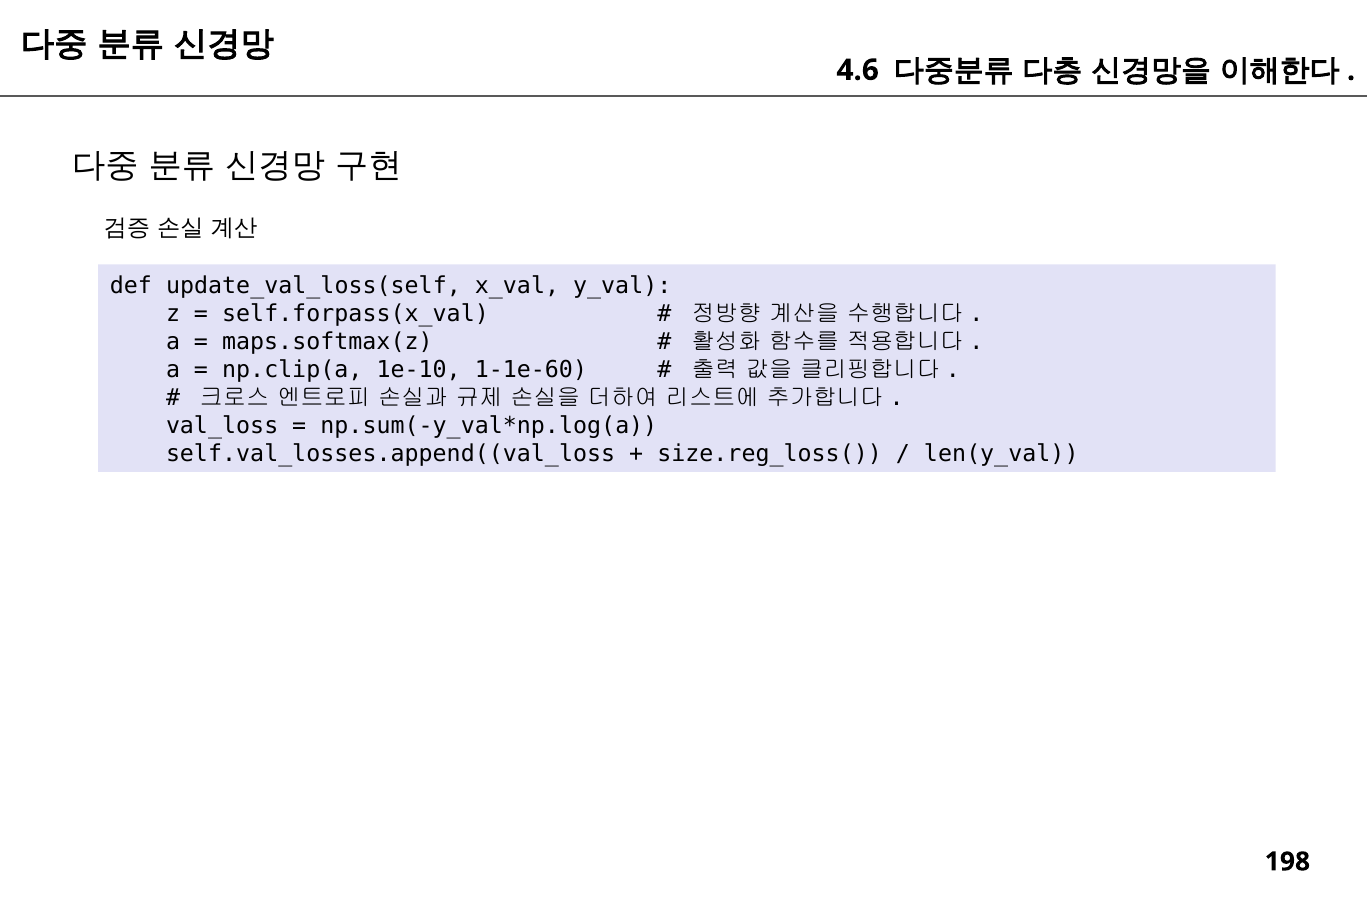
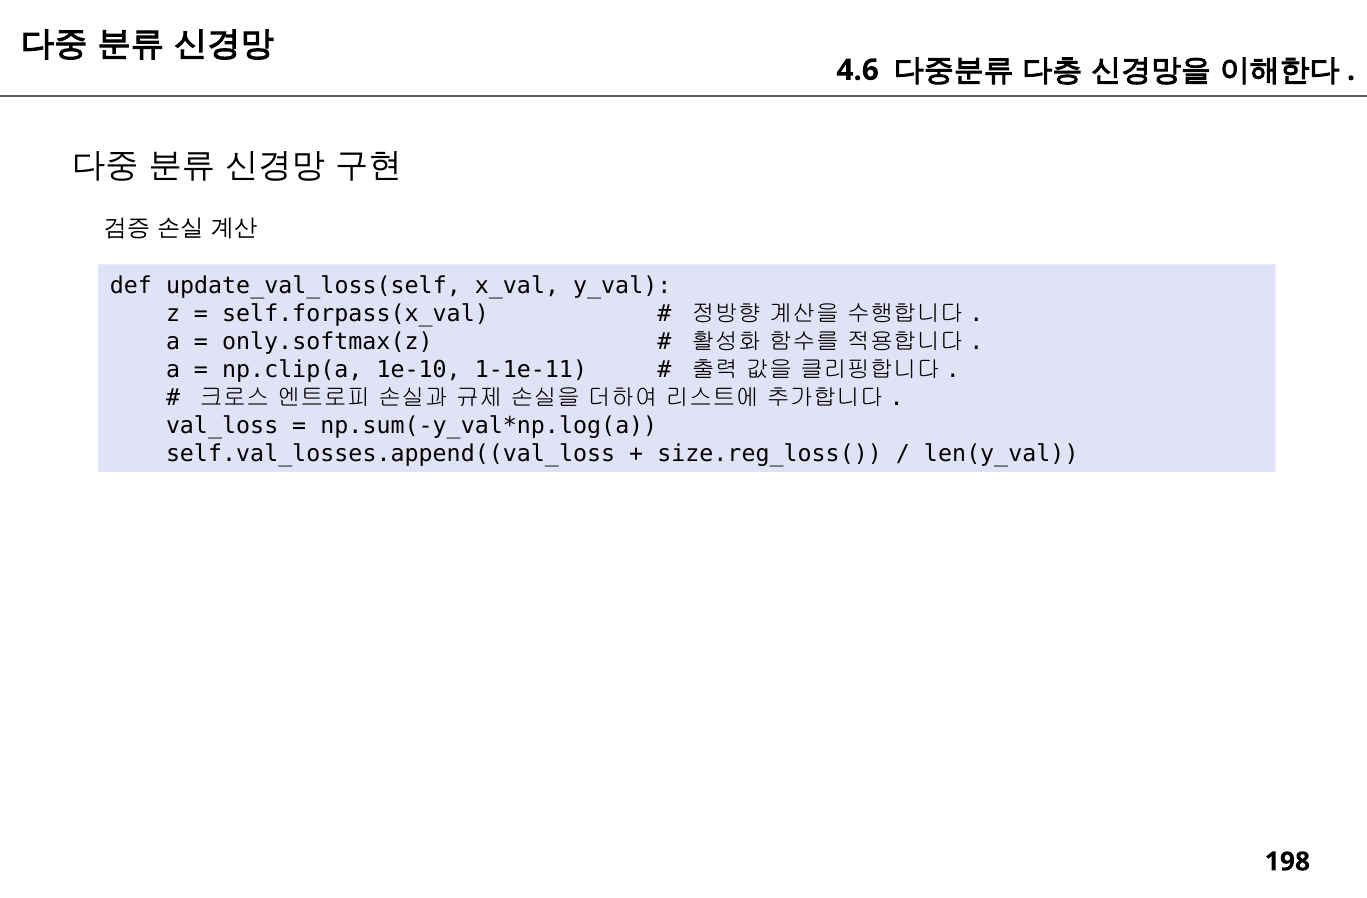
maps.softmax(z: maps.softmax(z -> only.softmax(z
1-1e-60: 1-1e-60 -> 1-1e-11
